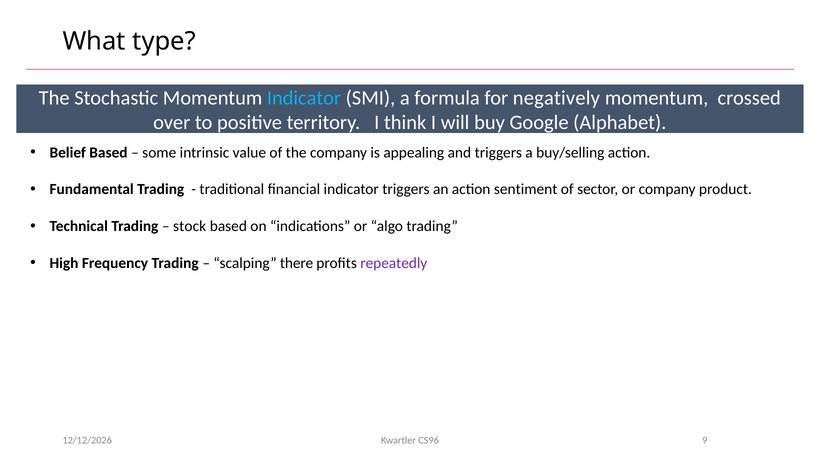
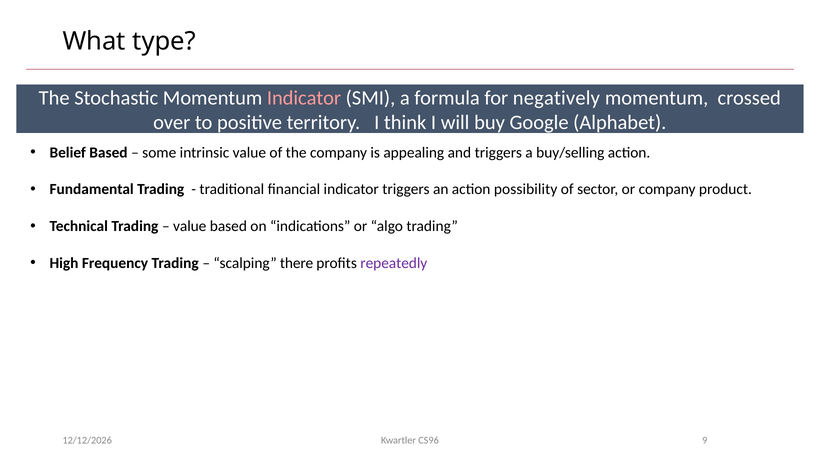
Indicator at (304, 98) colour: light blue -> pink
sentiment: sentiment -> possibility
stock at (190, 226): stock -> value
